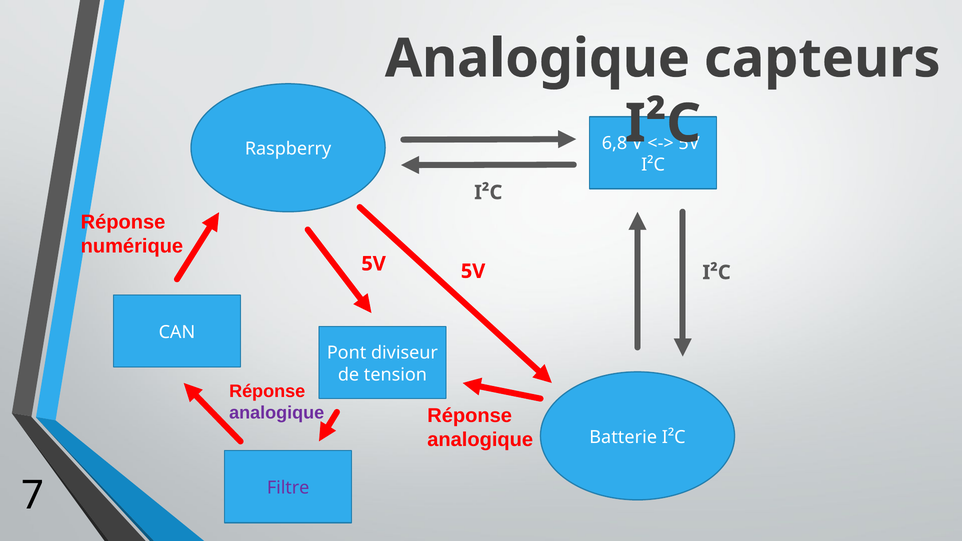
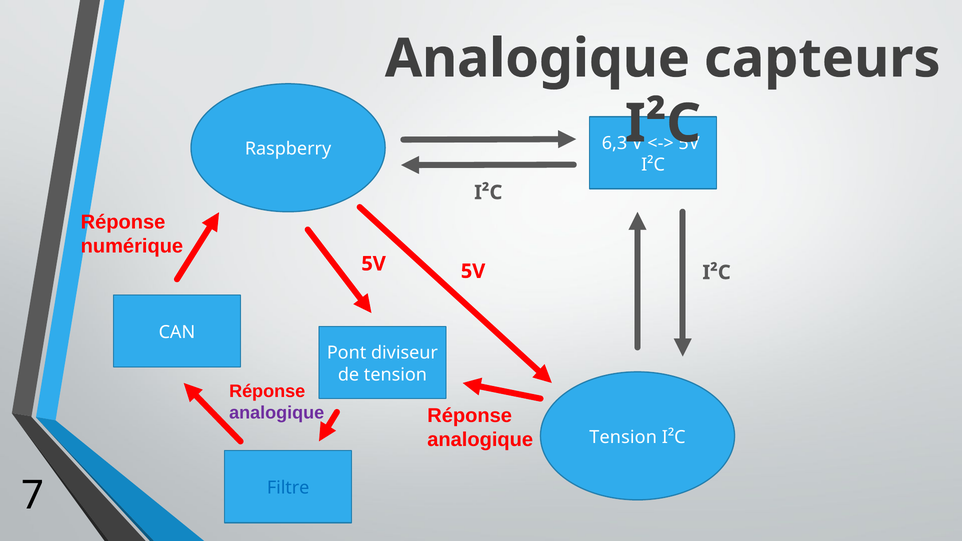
6,8: 6,8 -> 6,3
Batterie at (623, 437): Batterie -> Tension
Filtre colour: purple -> blue
